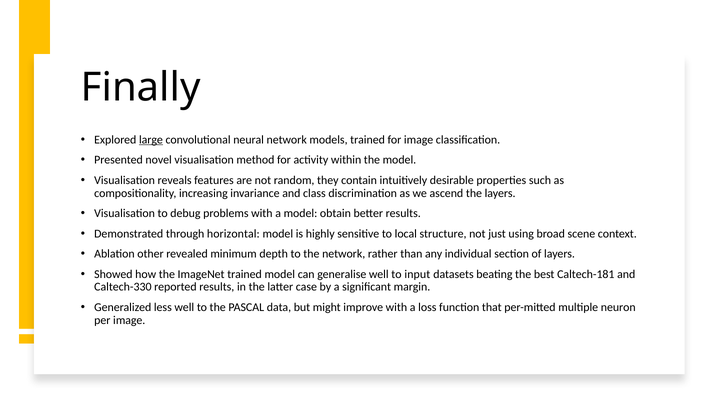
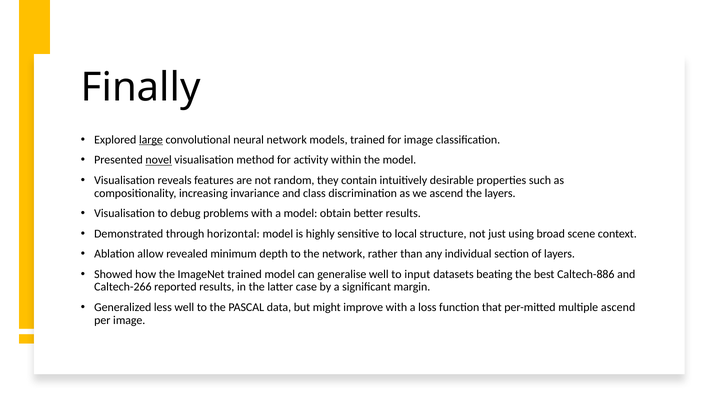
novel underline: none -> present
other: other -> allow
Caltech-181: Caltech-181 -> Caltech-886
Caltech-330: Caltech-330 -> Caltech-266
multiple neuron: neuron -> ascend
